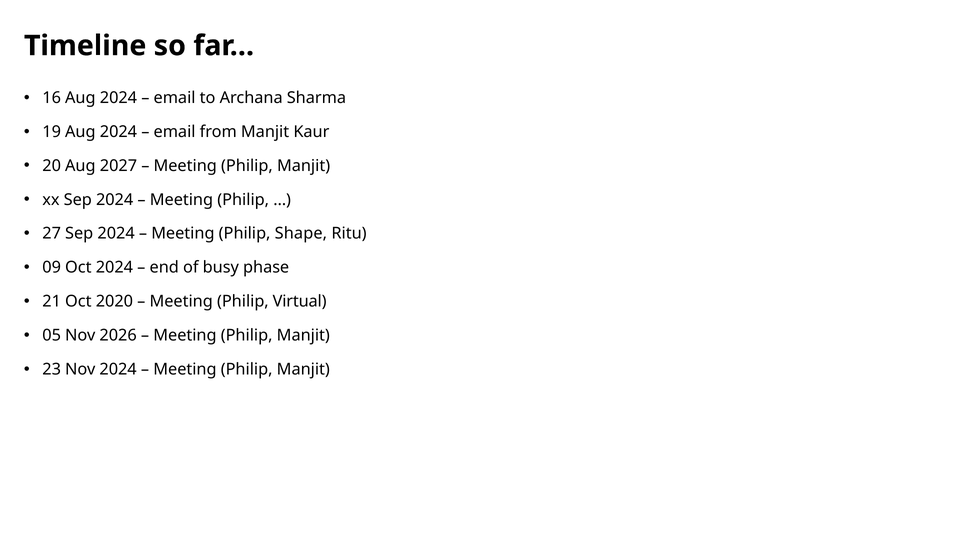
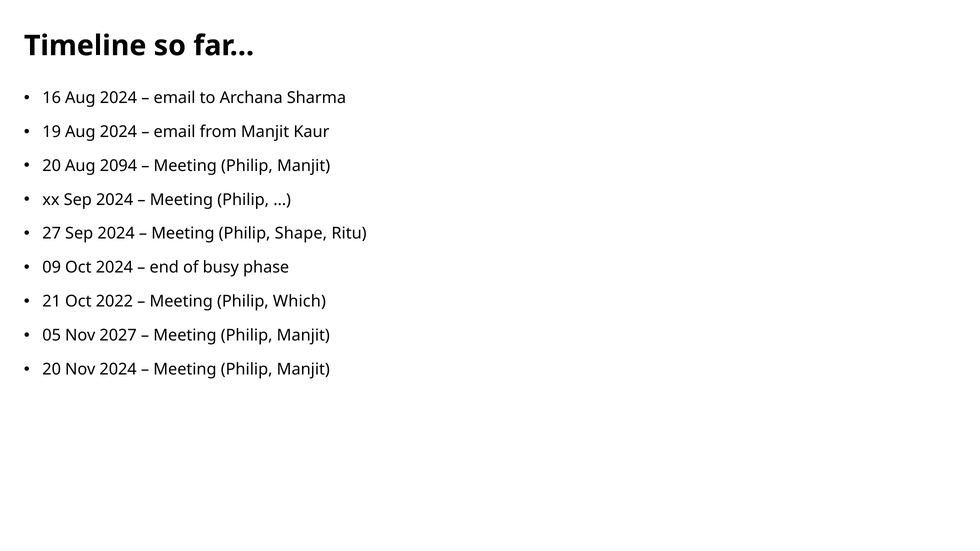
2027: 2027 -> 2094
2020: 2020 -> 2022
Virtual: Virtual -> Which
2026: 2026 -> 2027
23 at (52, 369): 23 -> 20
